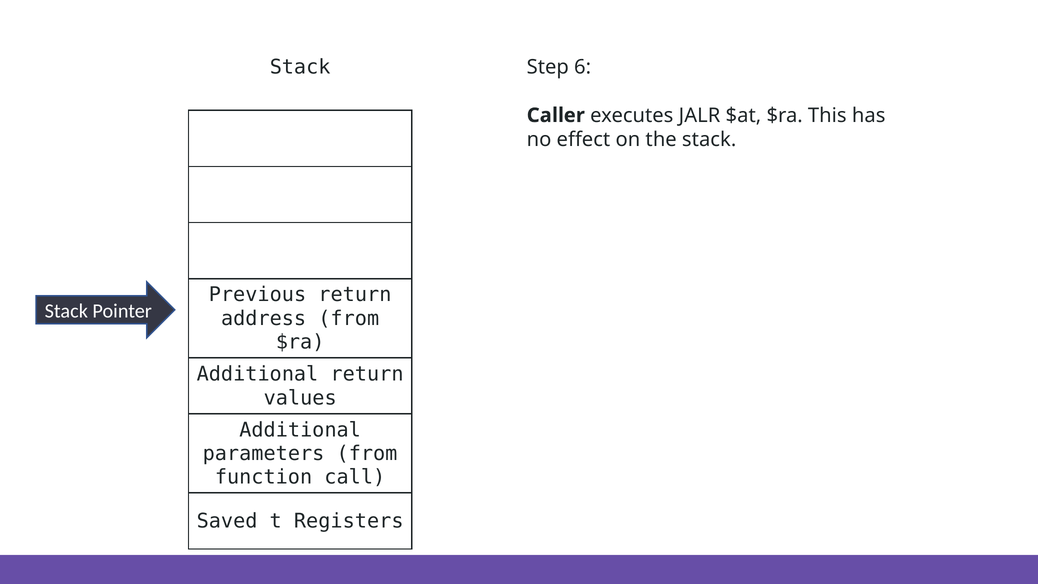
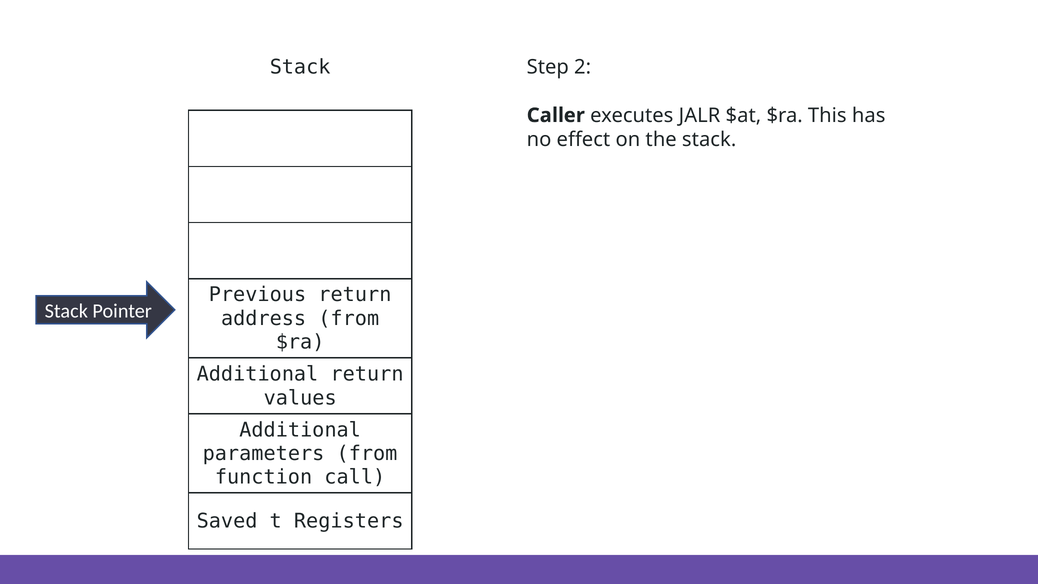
6: 6 -> 2
